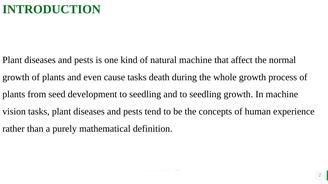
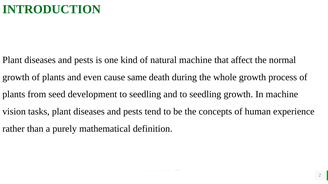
cause tasks: tasks -> same
